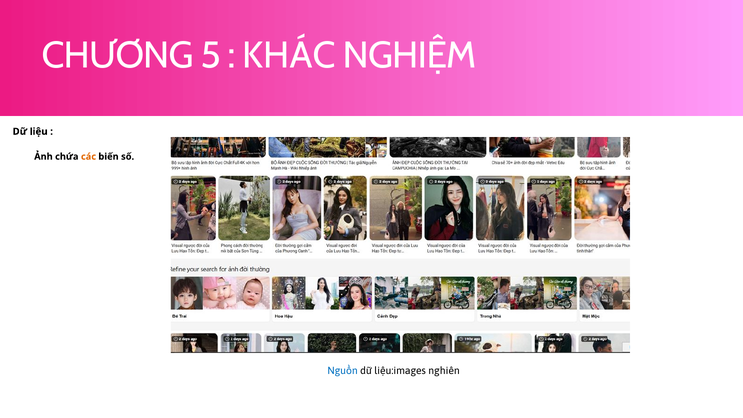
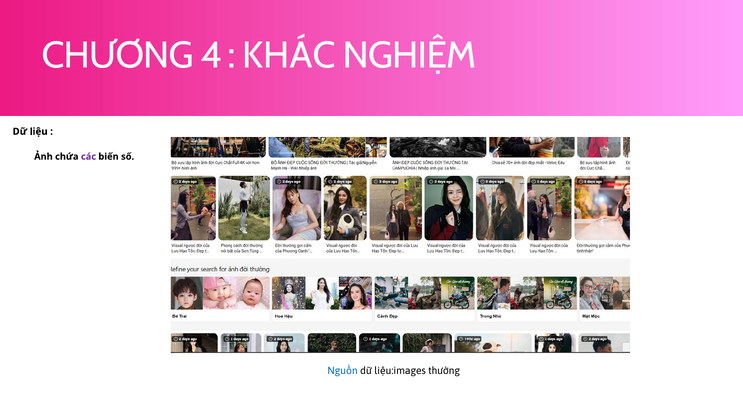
5: 5 -> 4
các colour: orange -> purple
nghiên: nghiên -> thường
